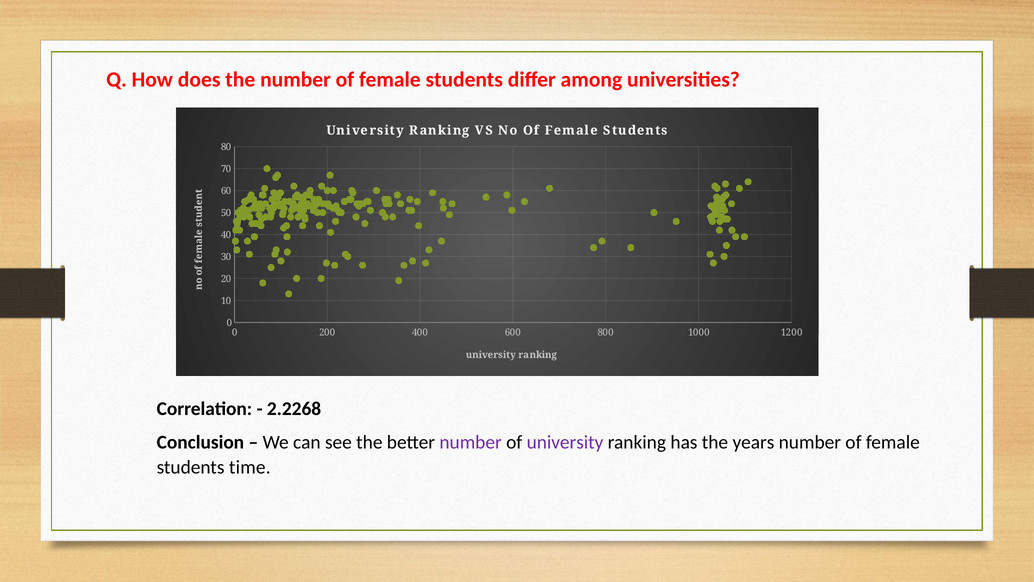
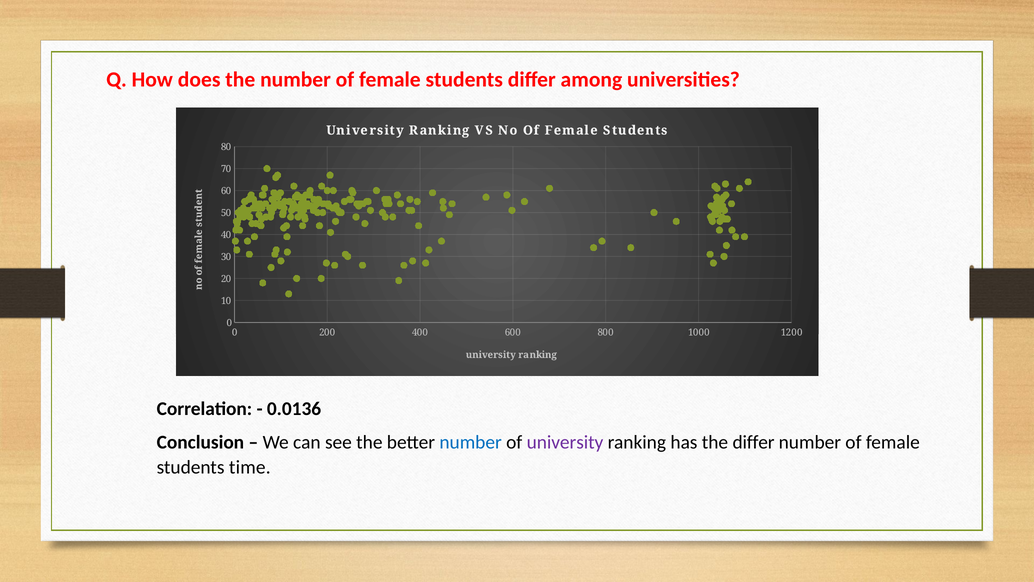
2.2268: 2.2268 -> 0.0136
number at (471, 442) colour: purple -> blue
the years: years -> differ
